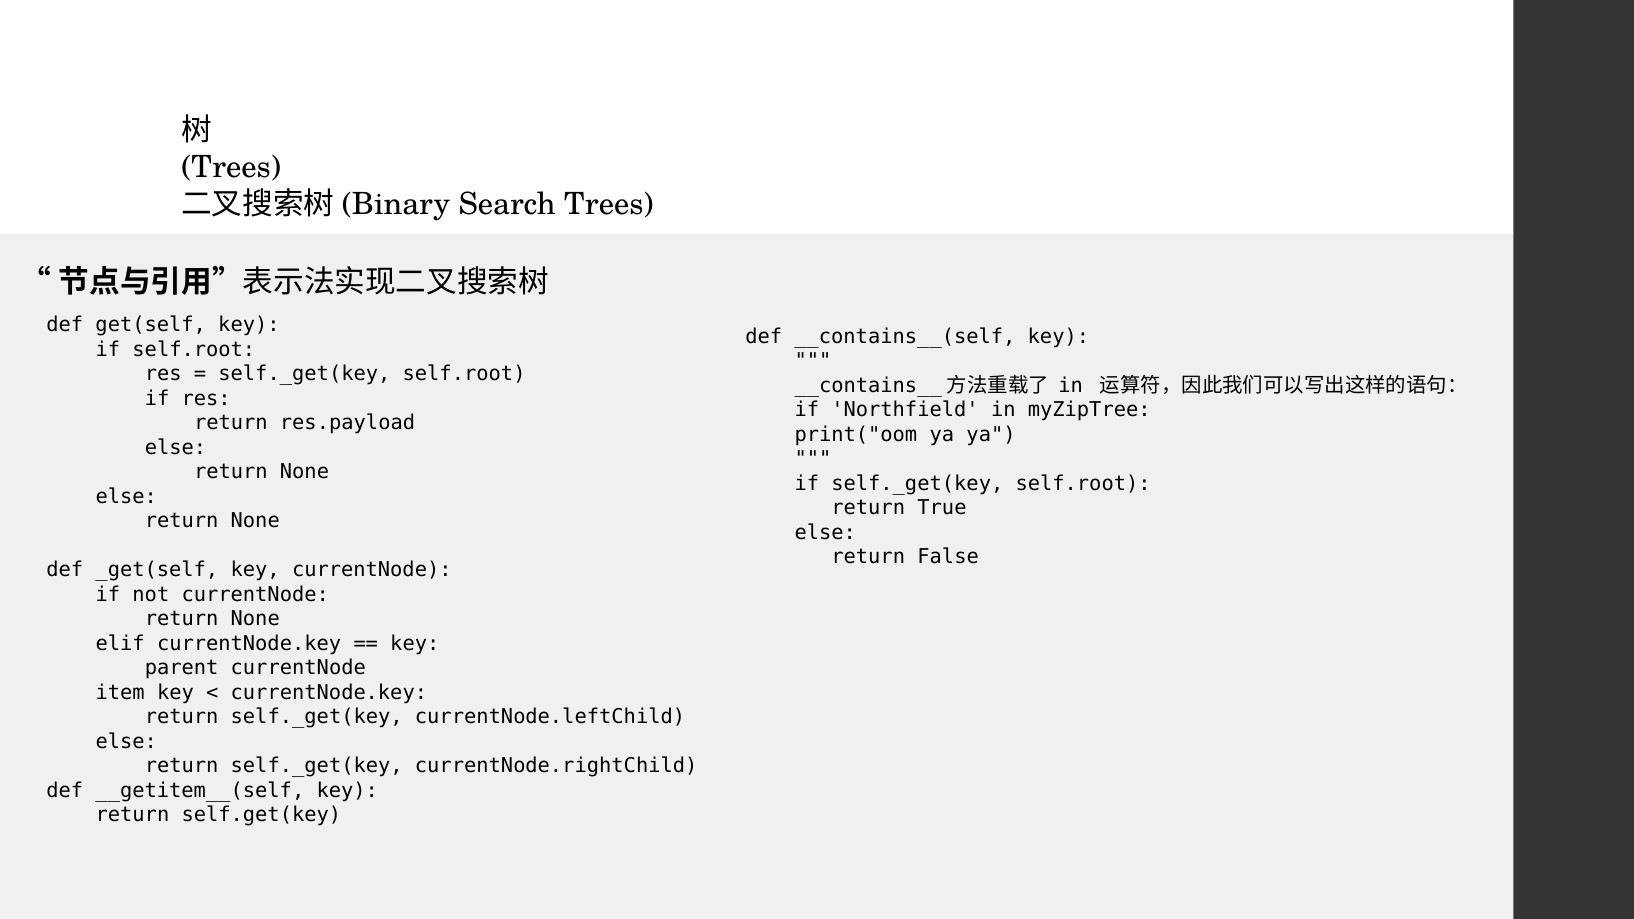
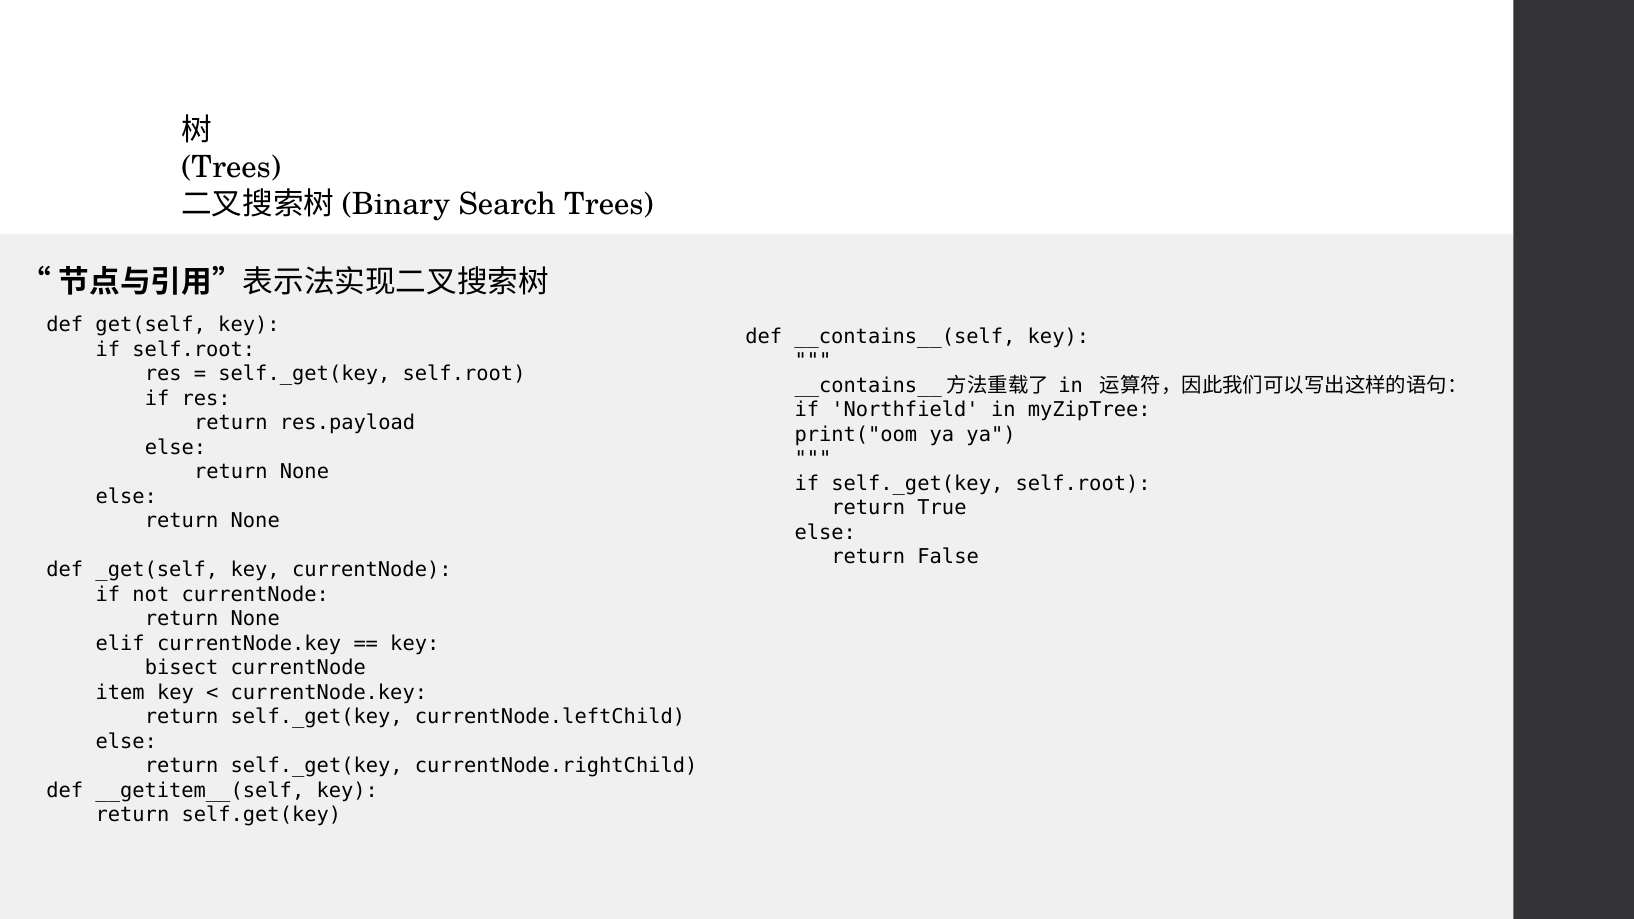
parent: parent -> bisect
